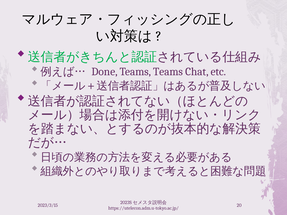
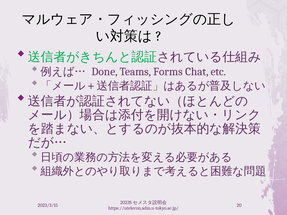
Teams Teams: Teams -> Forms
